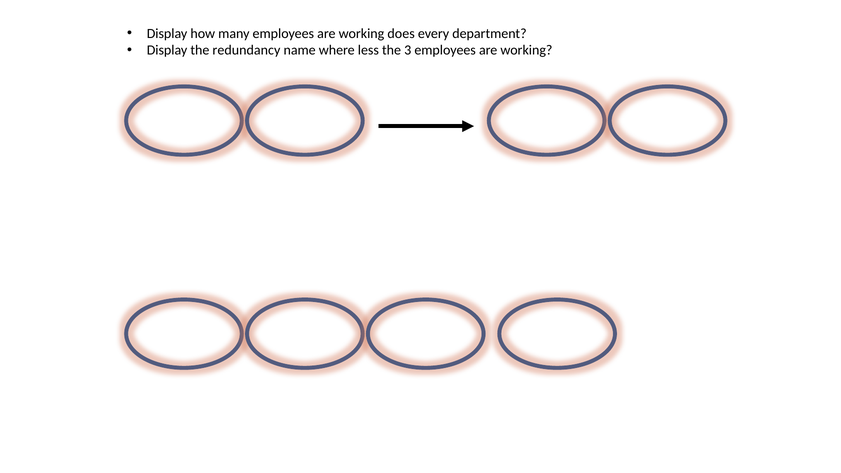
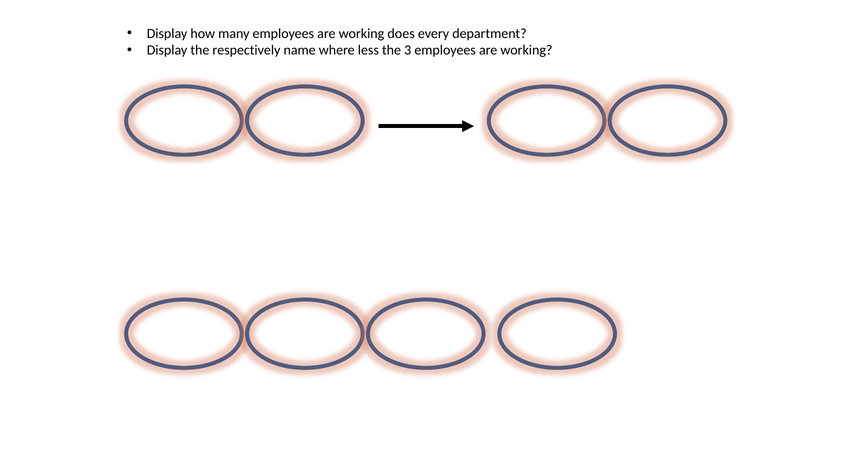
redundancy: redundancy -> respectively
